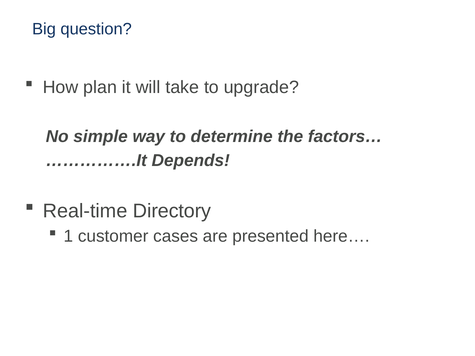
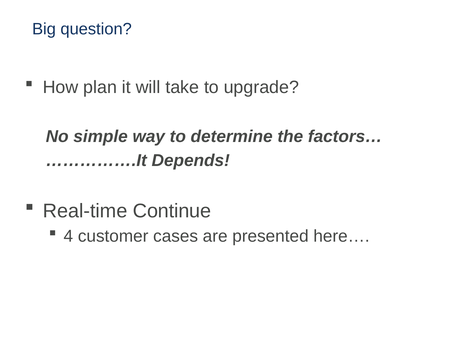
Directory: Directory -> Continue
1: 1 -> 4
